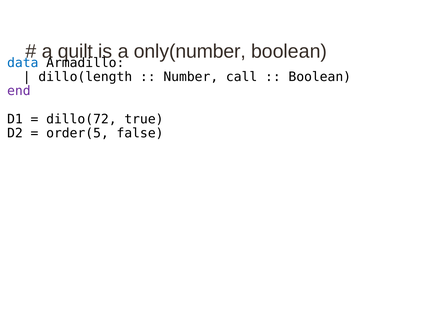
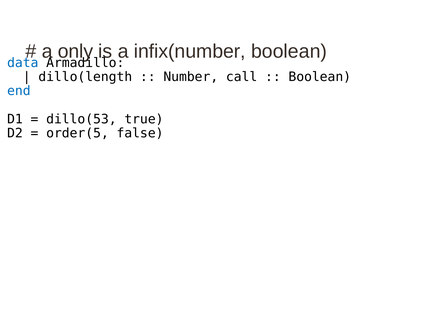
quilt: quilt -> only
only(number: only(number -> infix(number
end colour: purple -> blue
dillo(72: dillo(72 -> dillo(53
